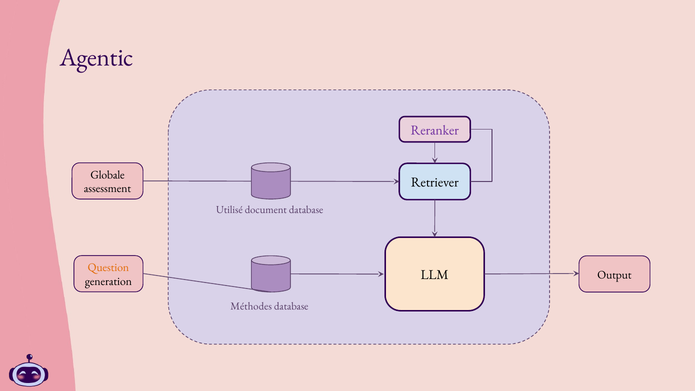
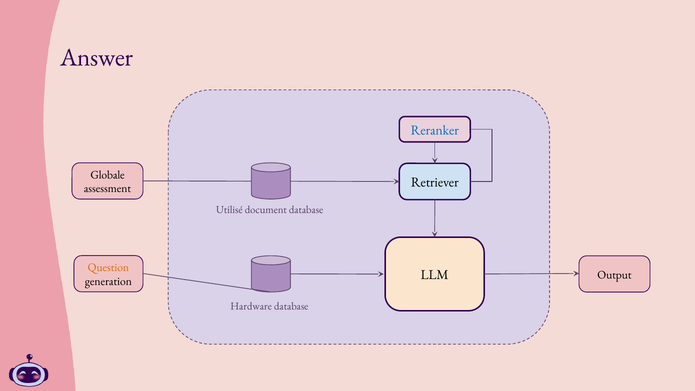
Agentic: Agentic -> Answer
Reranker colour: purple -> blue
Méthodes: Méthodes -> Hardware
